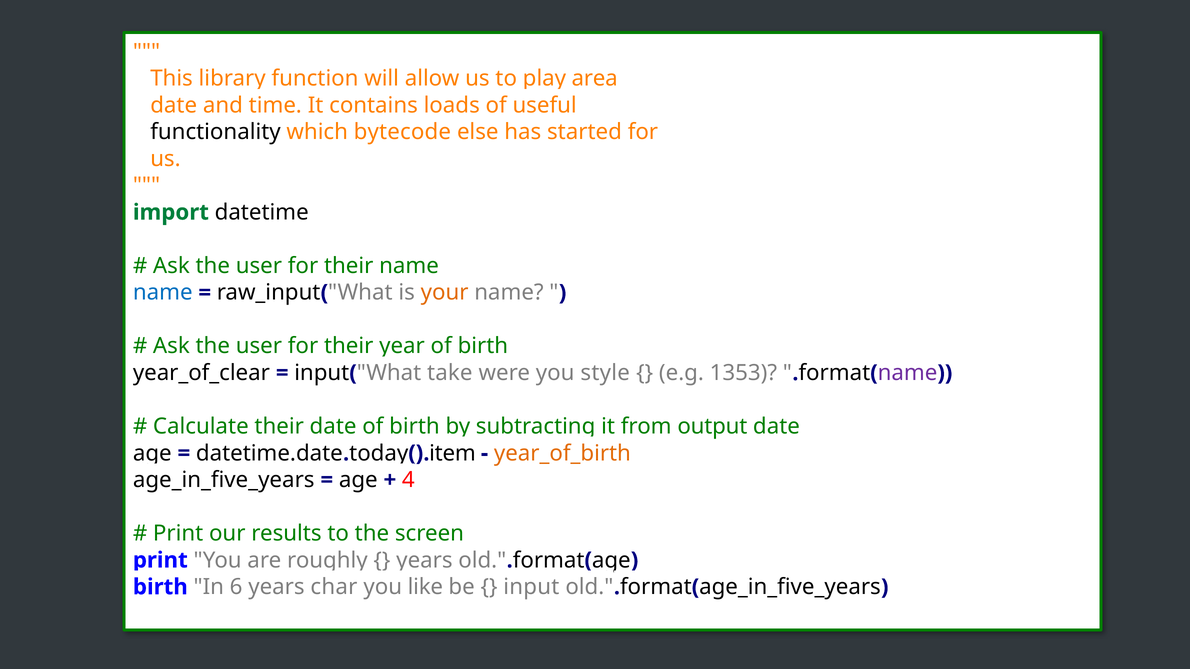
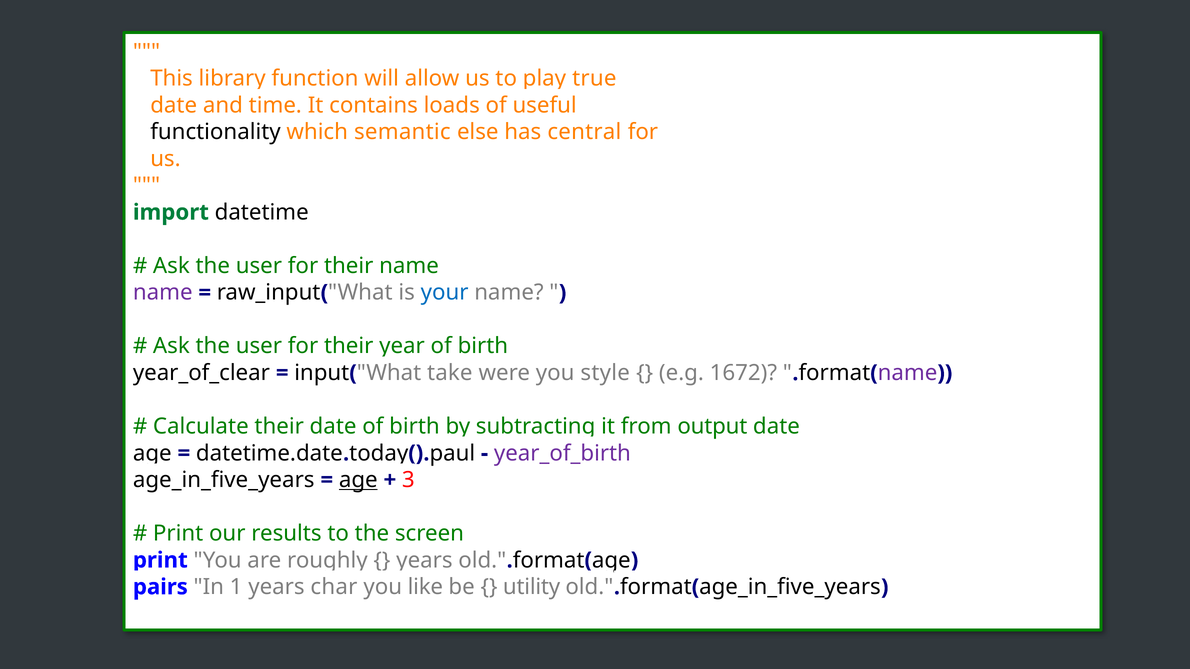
area: area -> true
bytecode: bytecode -> semantic
started: started -> central
name at (163, 293) colour: blue -> purple
your colour: orange -> blue
1353: 1353 -> 1672
item: item -> paul
year_of_birth colour: orange -> purple
age at (358, 480) underline: none -> present
4: 4 -> 3
birth at (160, 587): birth -> pairs
6: 6 -> 1
input at (531, 587): input -> utility
